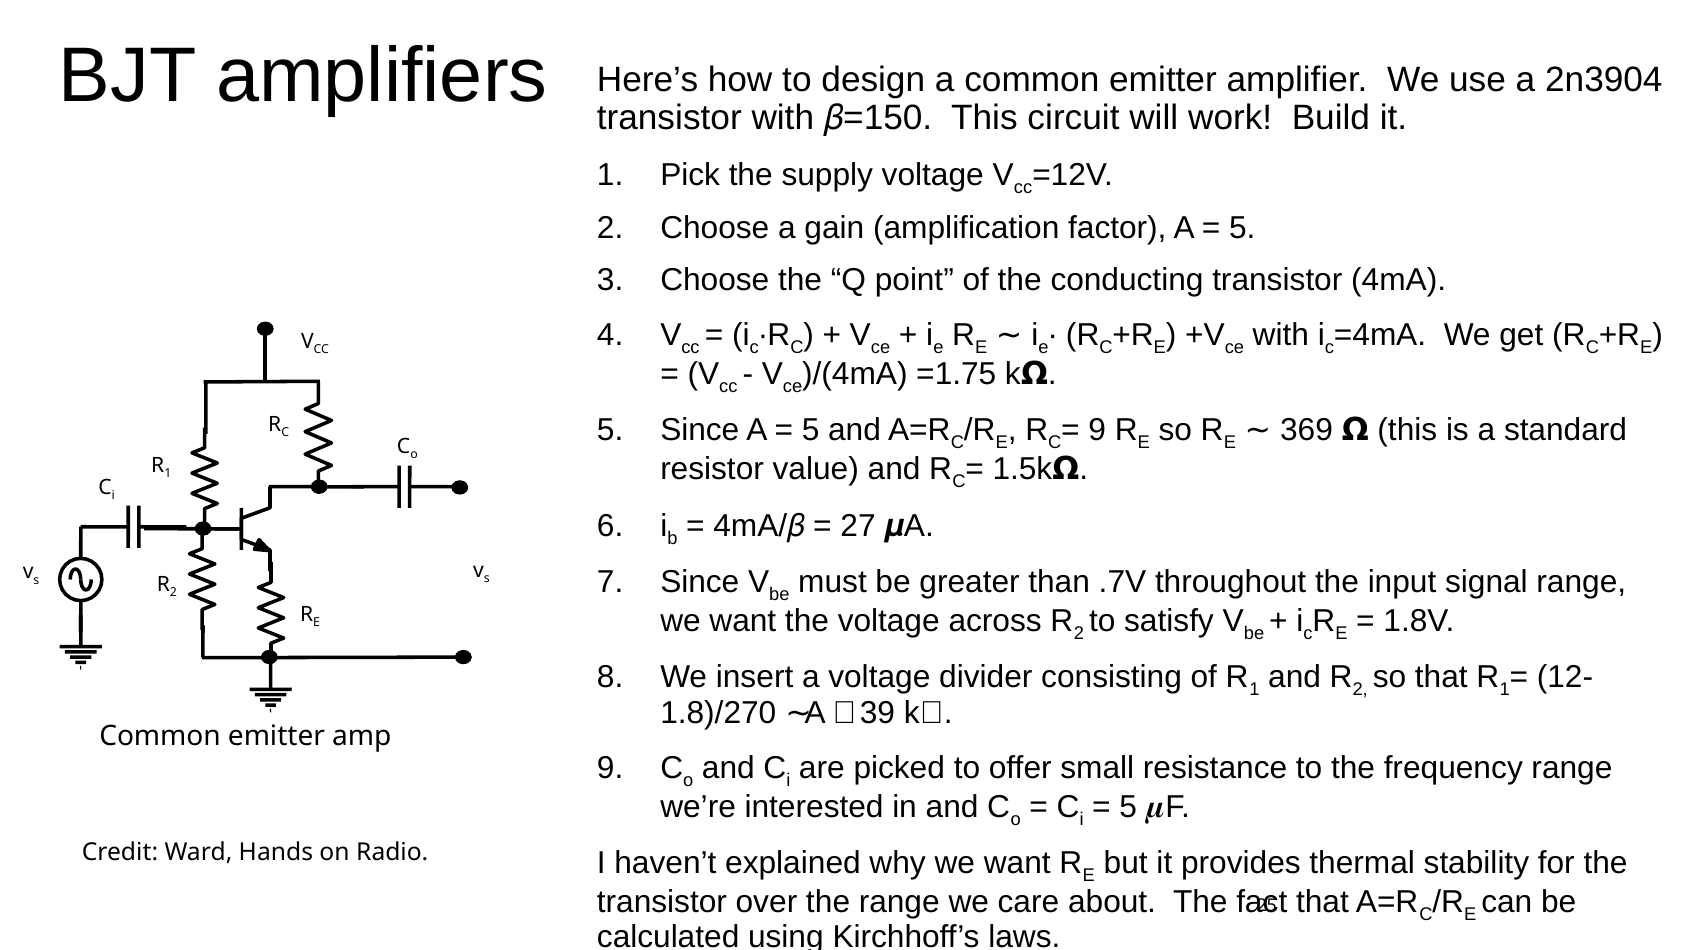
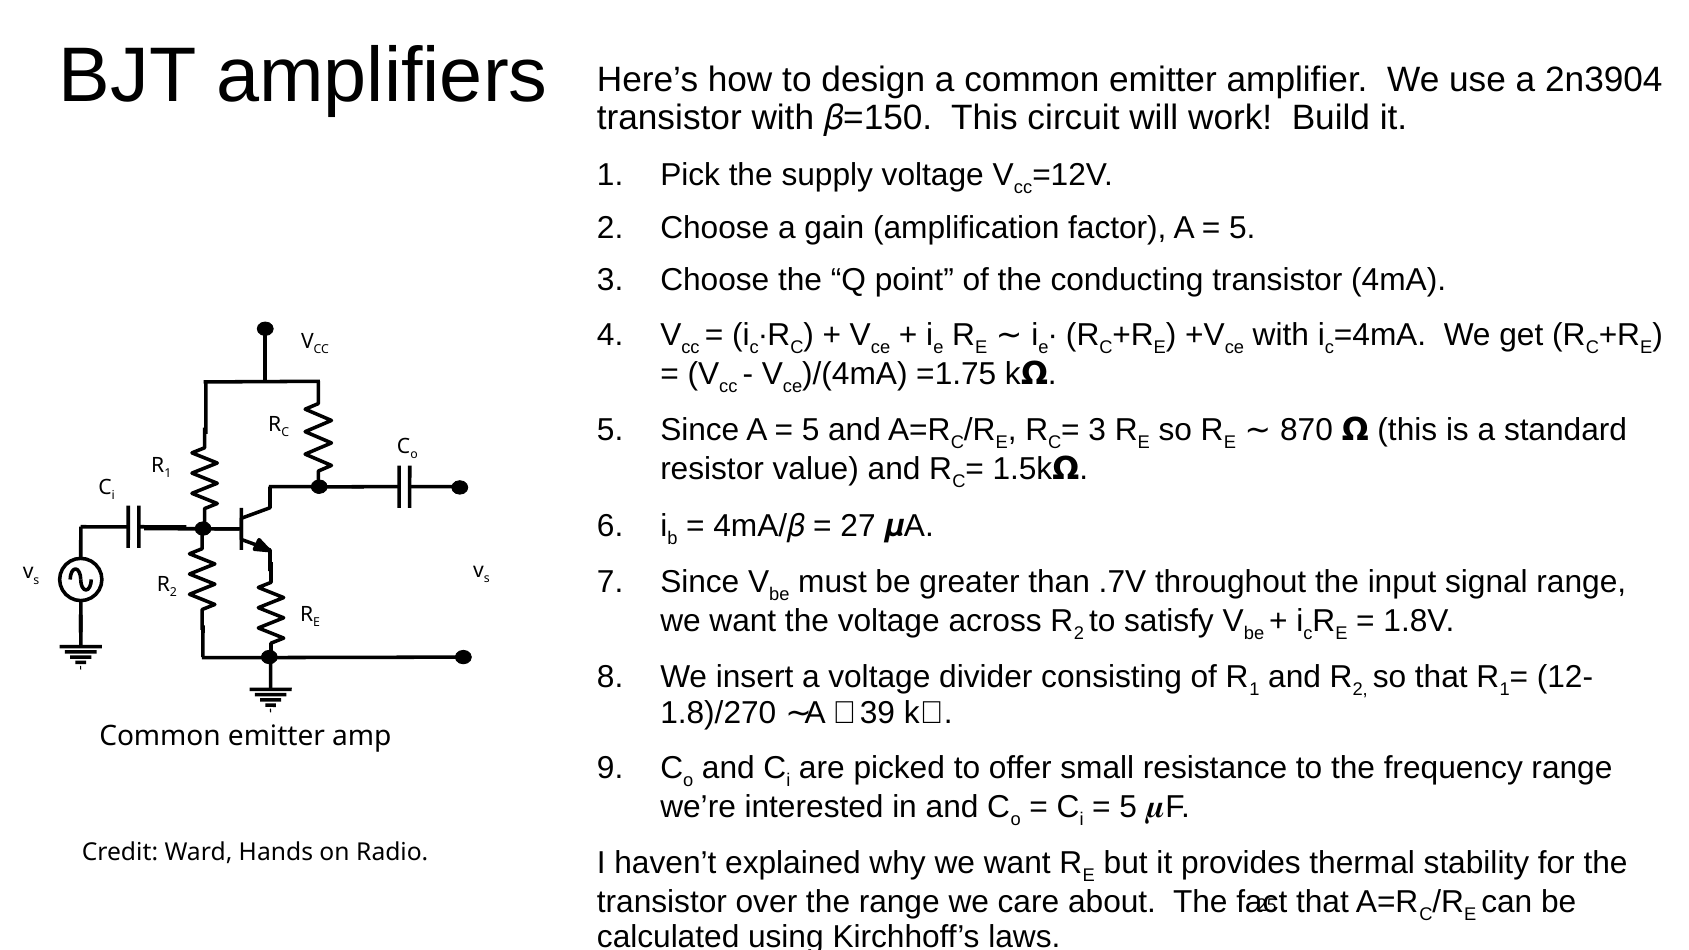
9 at (1097, 431): 9 -> 3
369: 369 -> 870
